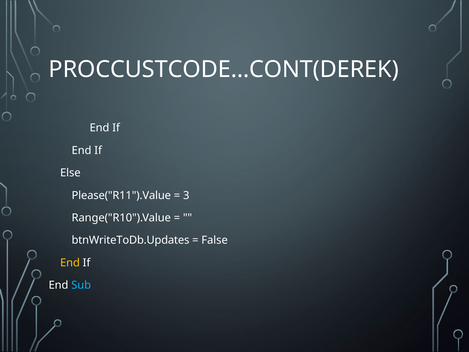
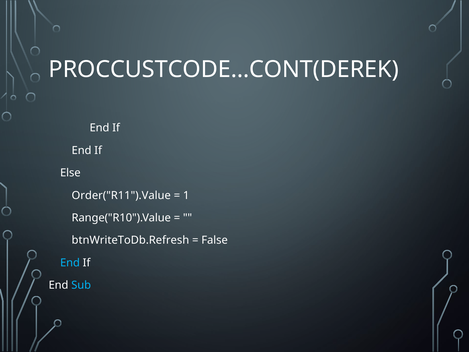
Please("R11").Value: Please("R11").Value -> Order("R11").Value
3: 3 -> 1
btnWriteToDb.Updates: btnWriteToDb.Updates -> btnWriteToDb.Refresh
End at (70, 263) colour: yellow -> light blue
